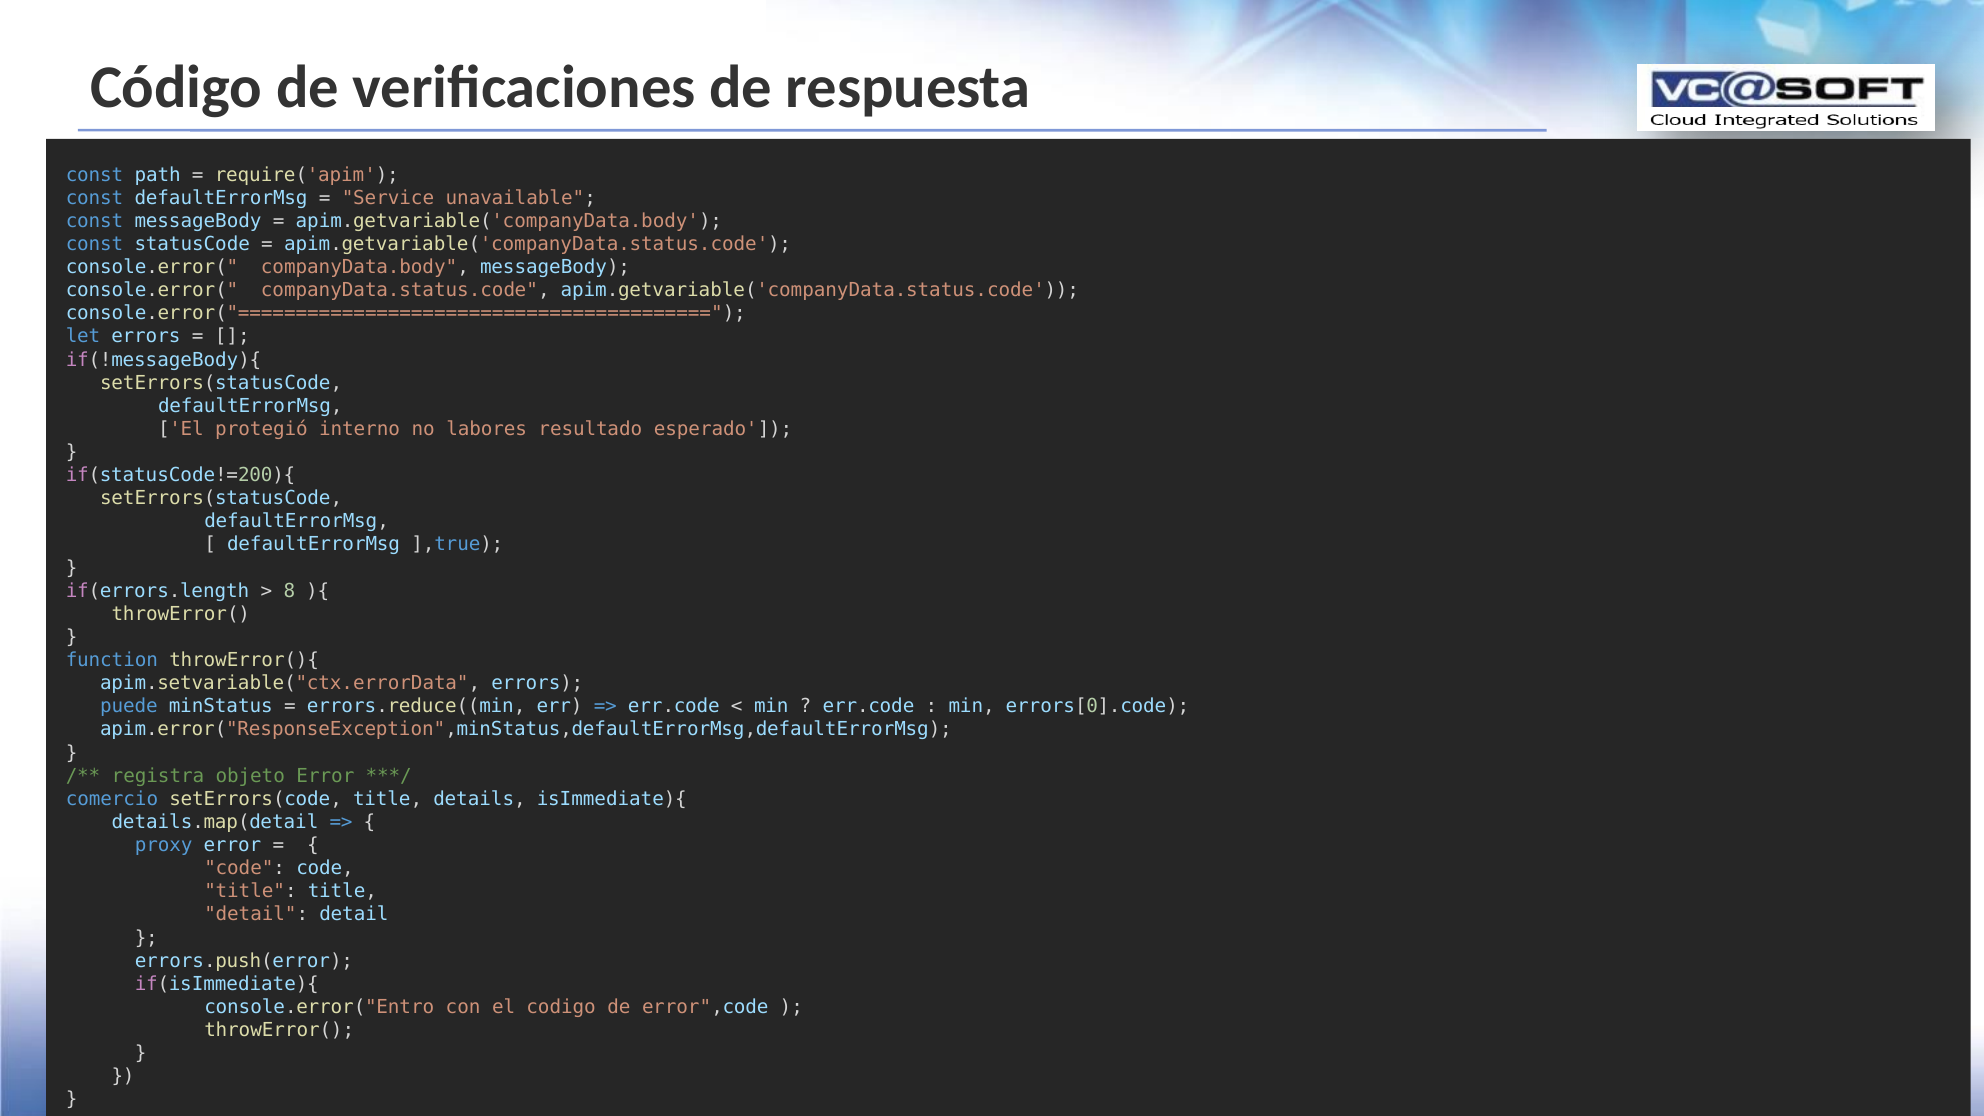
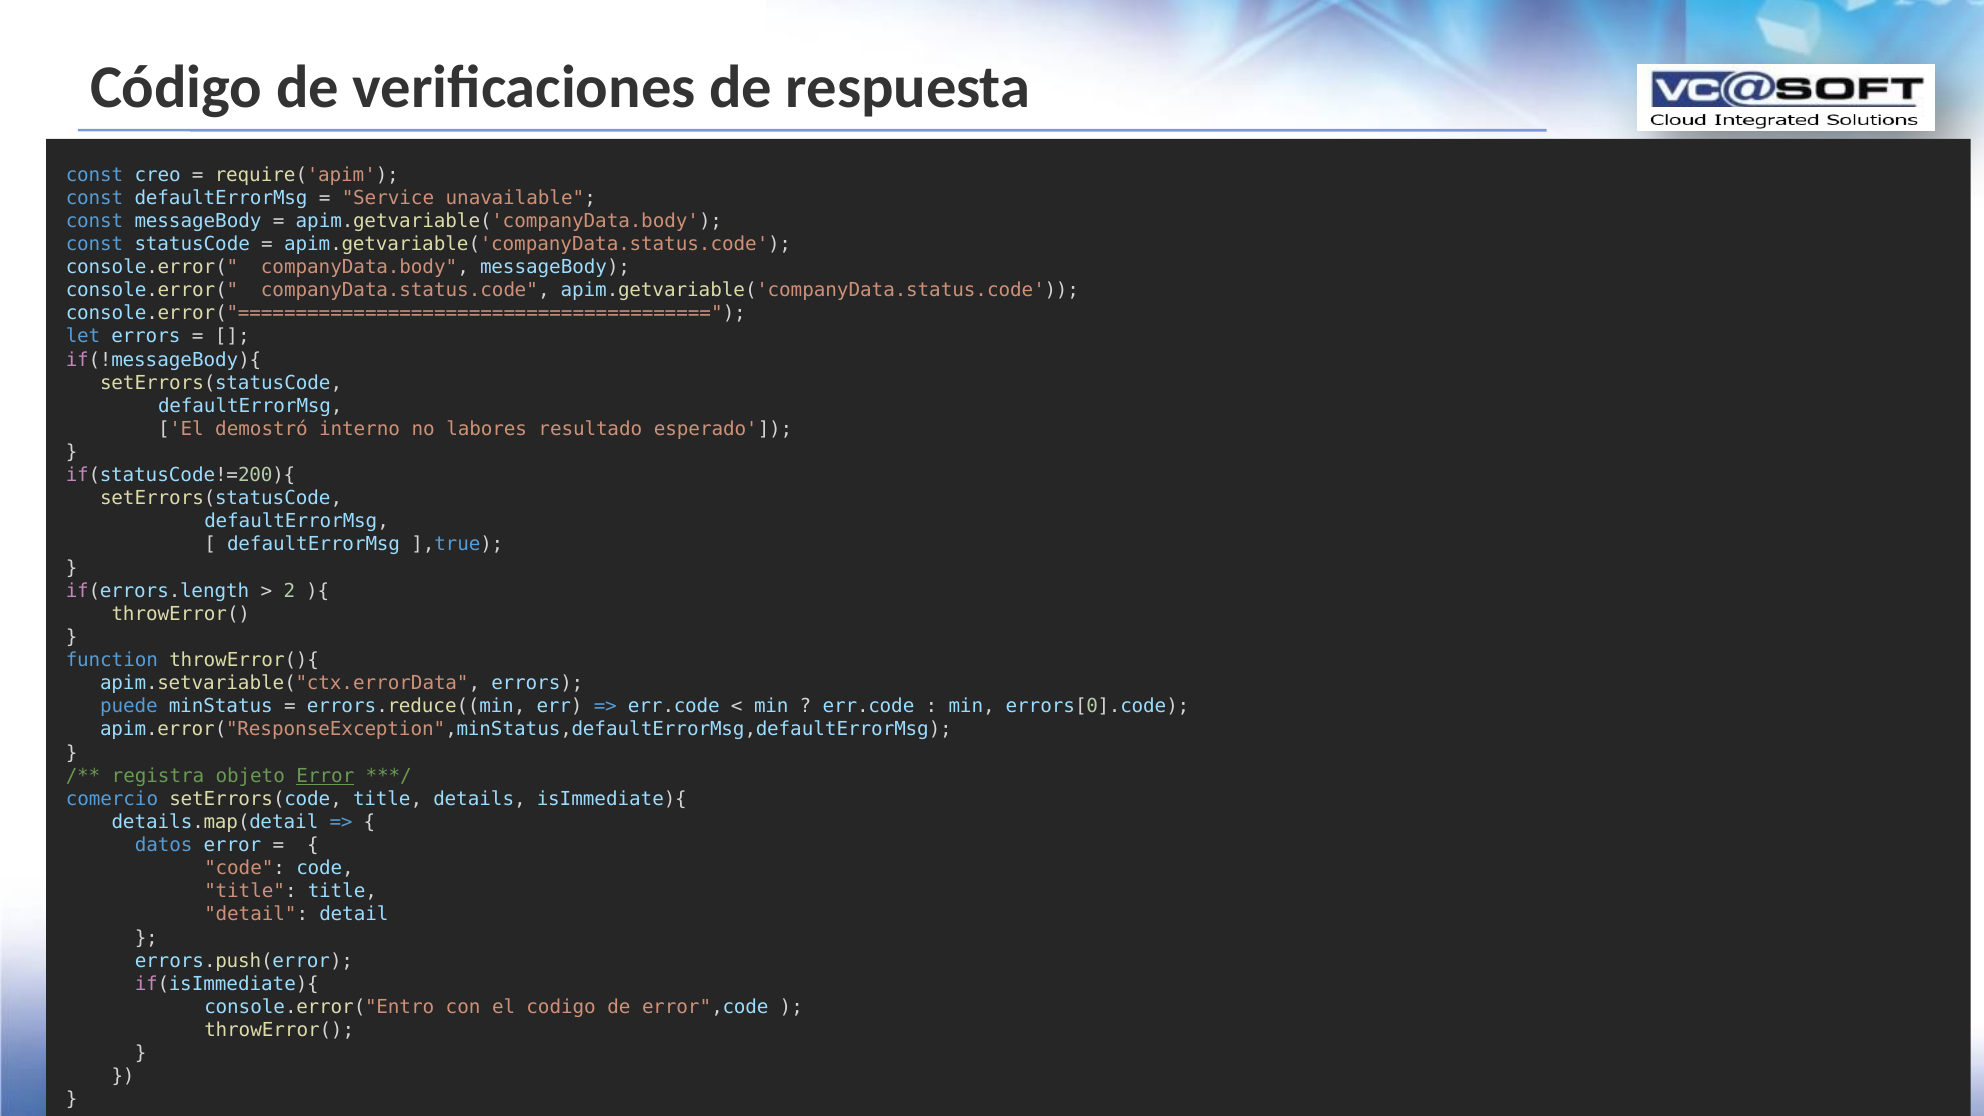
path: path -> creo
protegió: protegió -> demostró
8: 8 -> 2
Error at (325, 776) underline: none -> present
proxy: proxy -> datos
